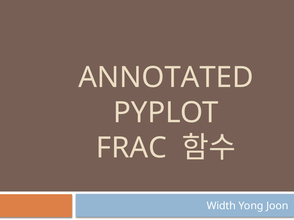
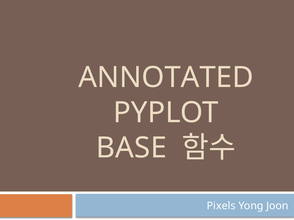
FRAC: FRAC -> BASE
Width: Width -> Pixels
